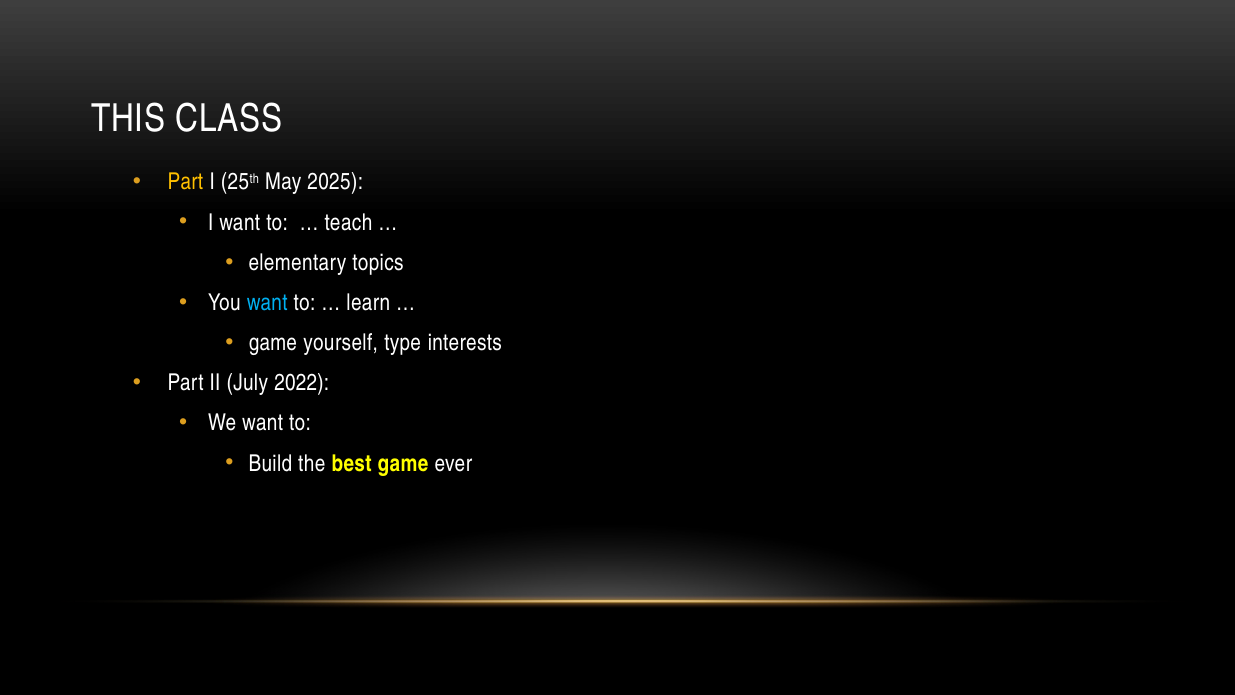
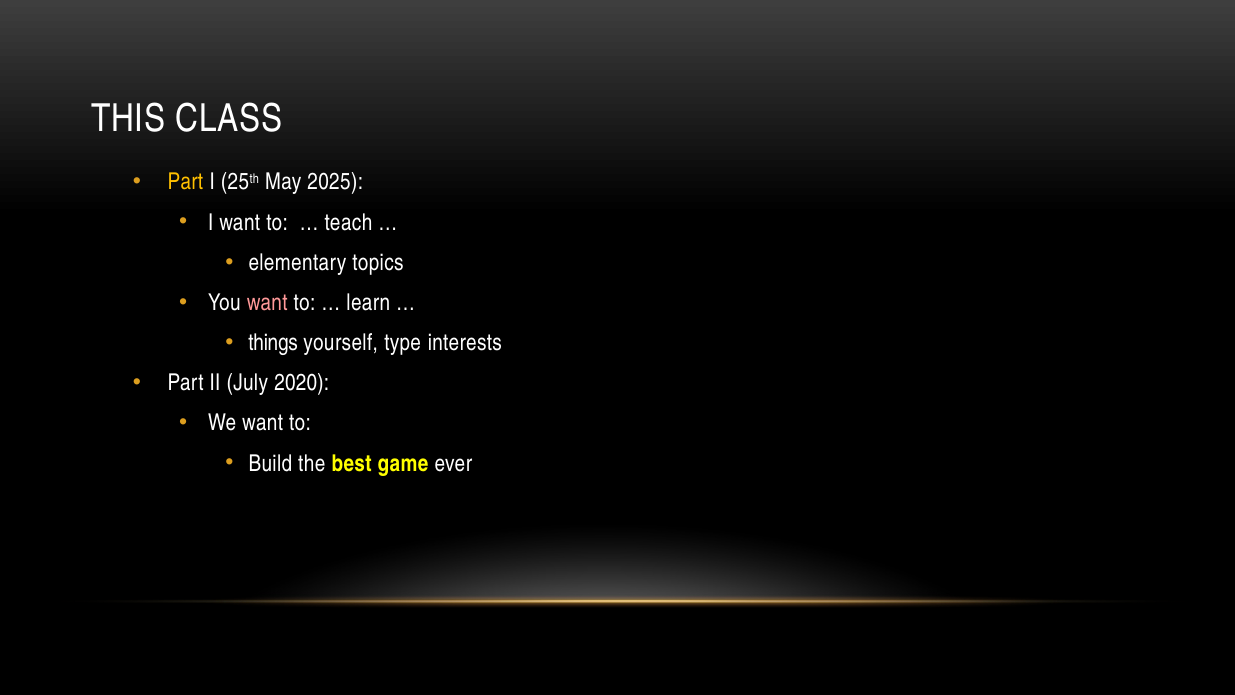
want at (267, 303) colour: light blue -> pink
game at (273, 343): game -> things
2022: 2022 -> 2020
